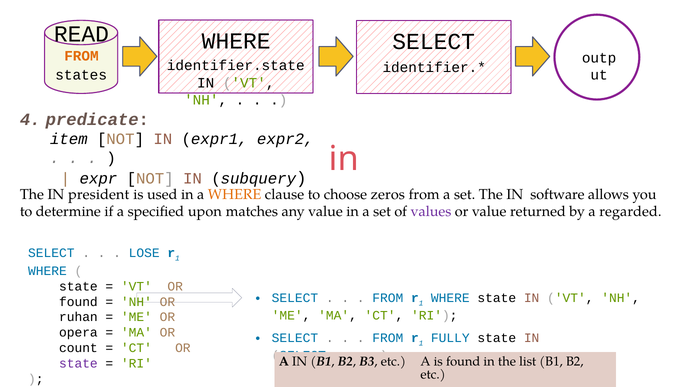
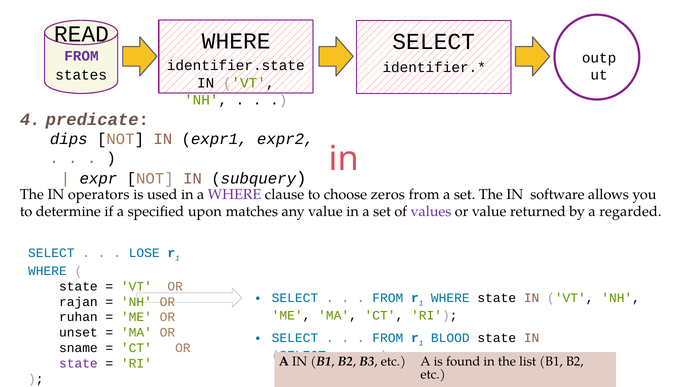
FROM at (81, 56) colour: orange -> purple
item: item -> dips
president: president -> operators
WHERE at (235, 194) colour: orange -> purple
found at (78, 302): found -> rajan
opera: opera -> unset
FULLY: FULLY -> BLOOD
count: count -> sname
